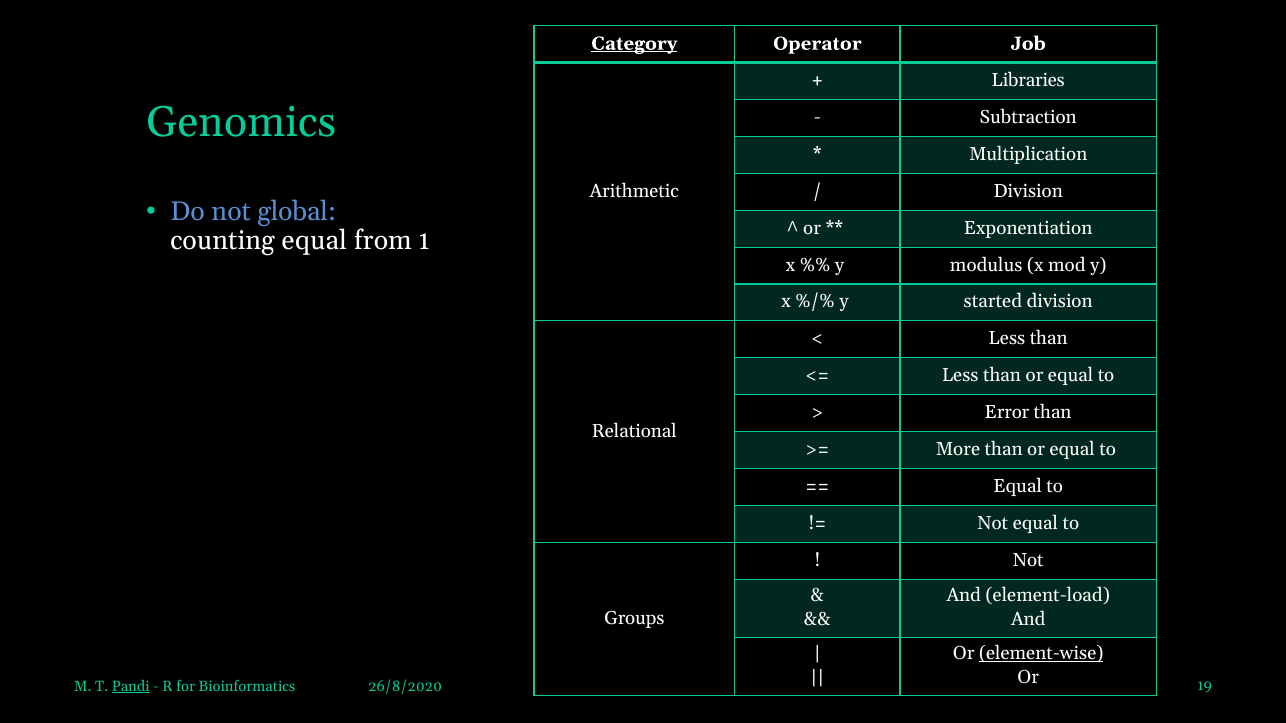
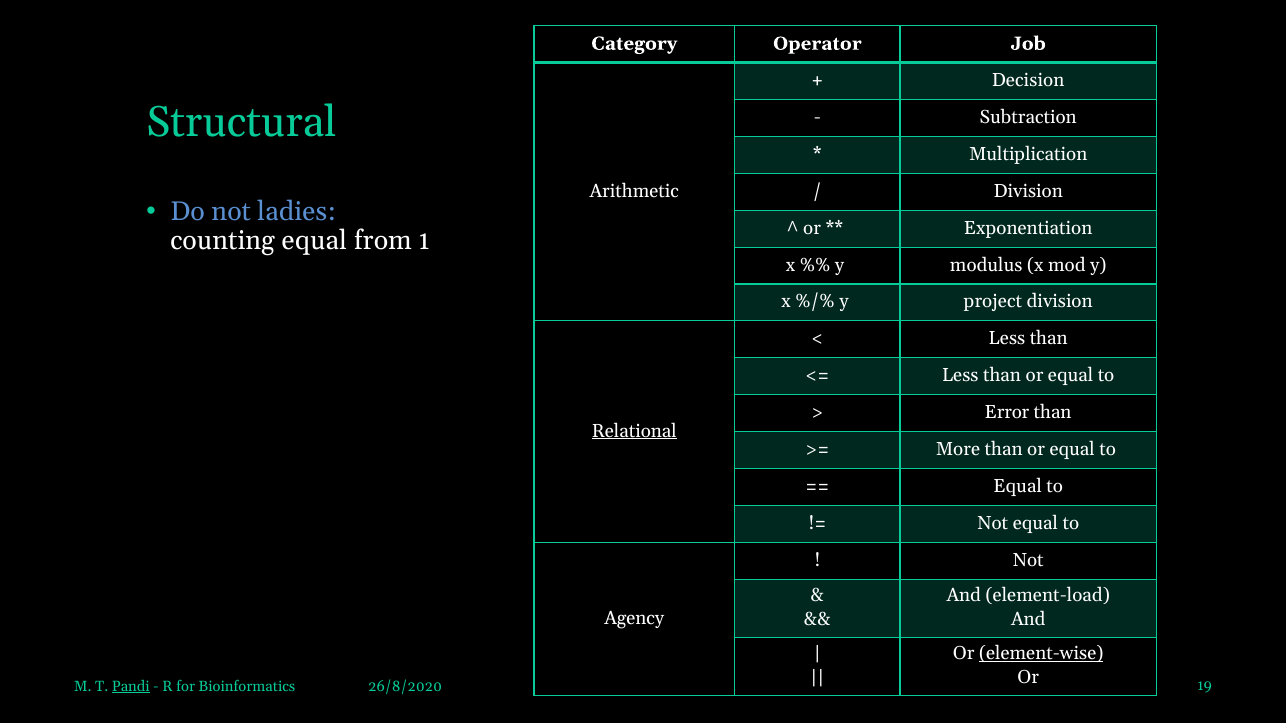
Category underline: present -> none
Libraries: Libraries -> Decision
Genomics: Genomics -> Structural
global: global -> ladies
started: started -> project
Relational underline: none -> present
Groups: Groups -> Agency
